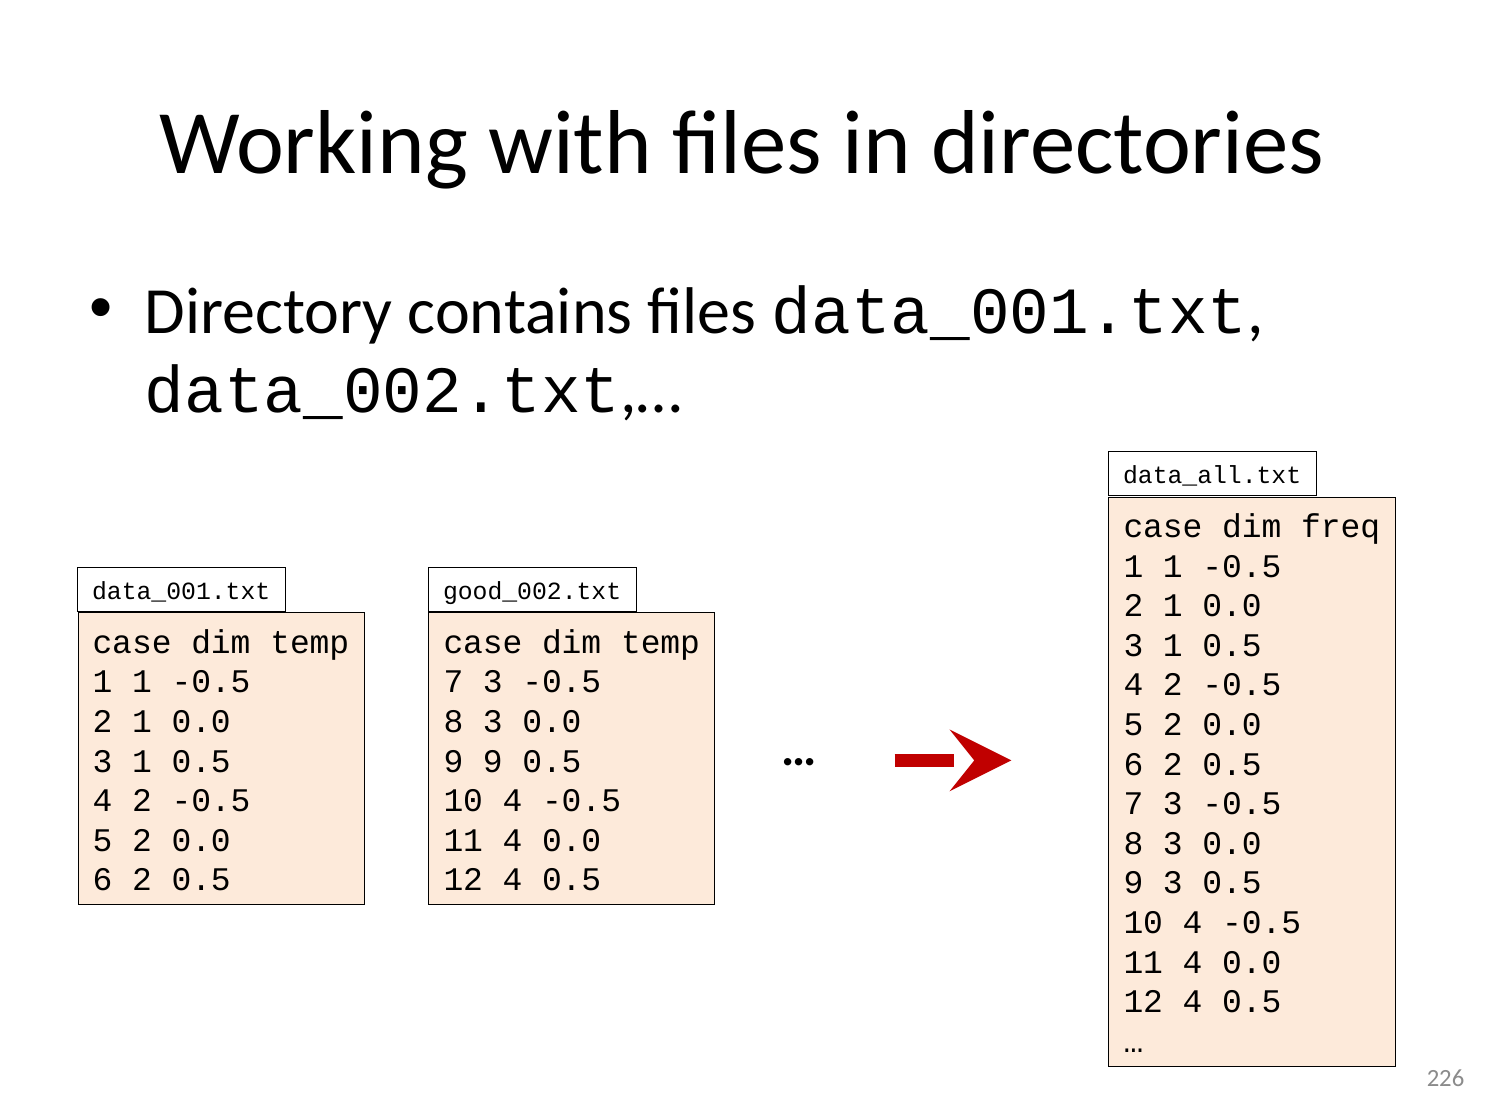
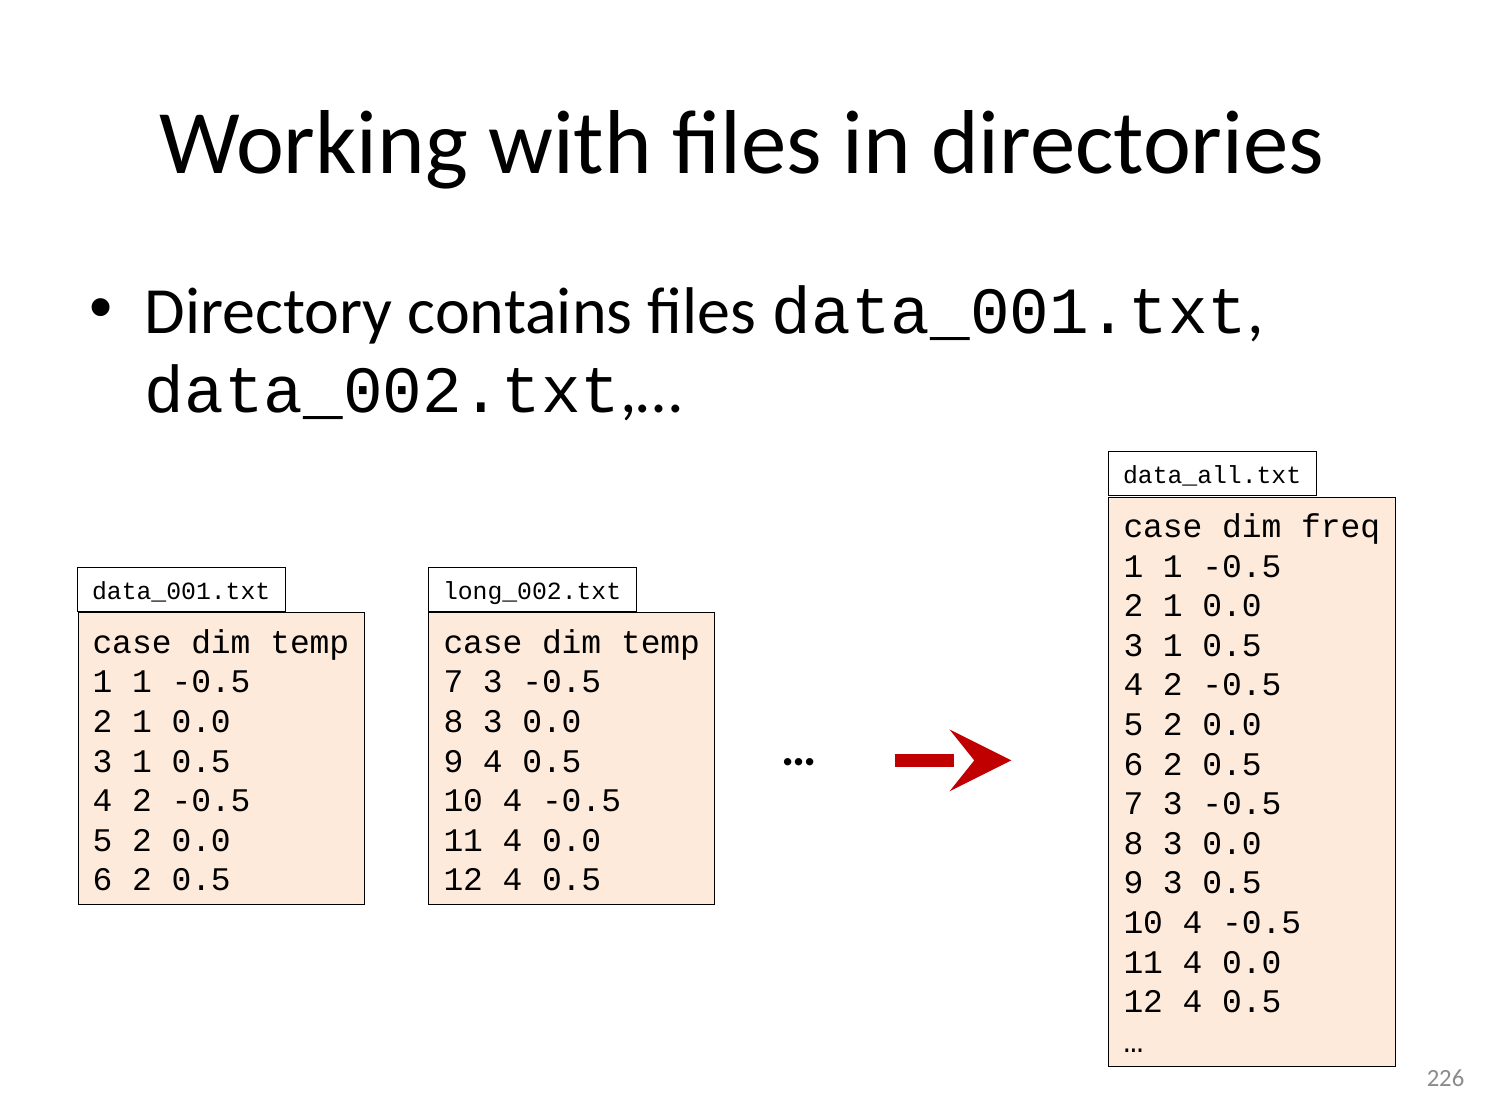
good_002.txt: good_002.txt -> long_002.txt
9 9: 9 -> 4
